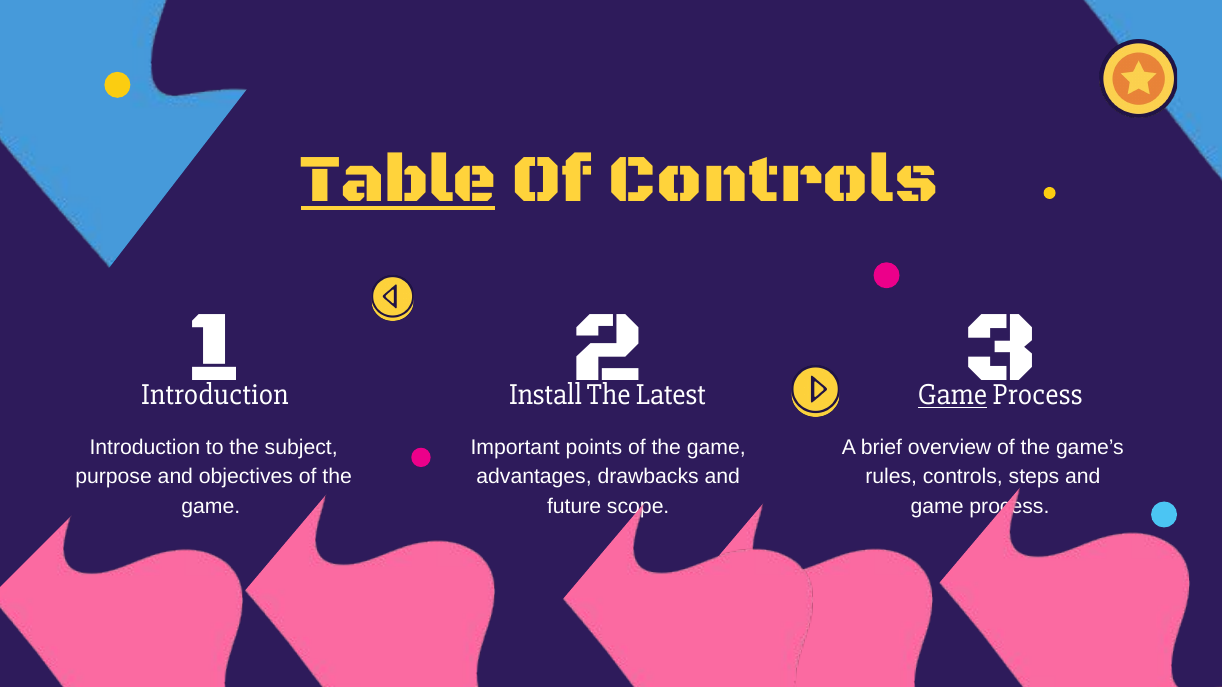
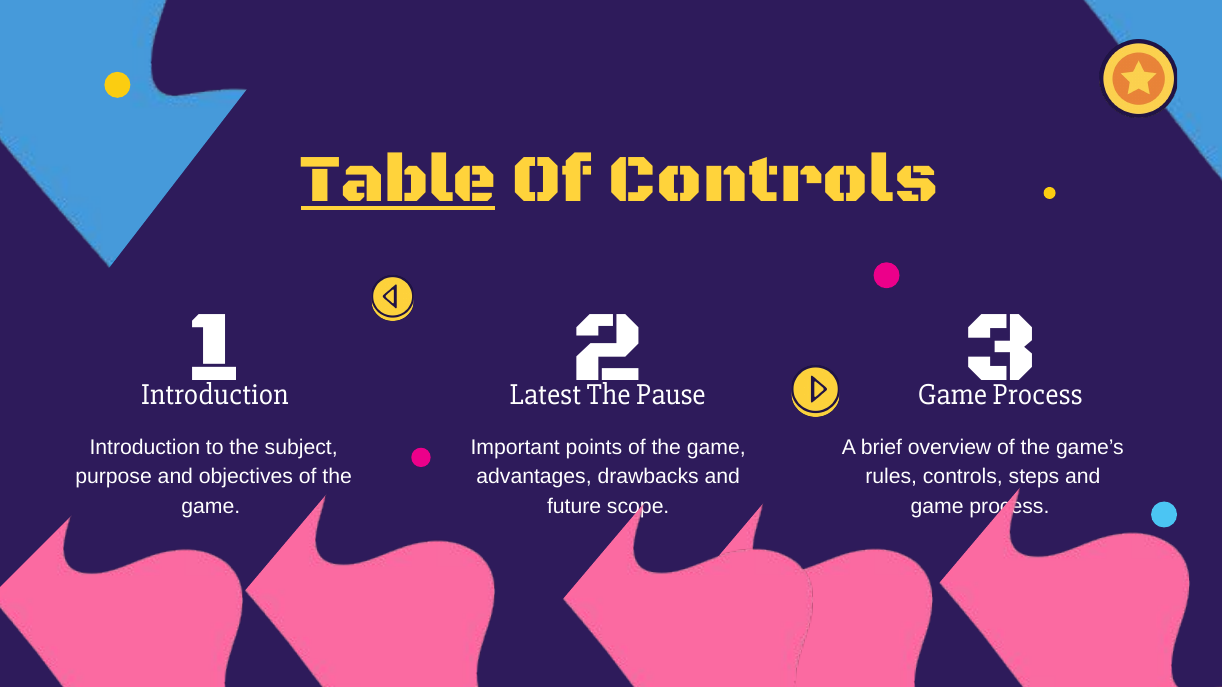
Install: Install -> Latest
Latest: Latest -> Pause
Game at (952, 395) underline: present -> none
